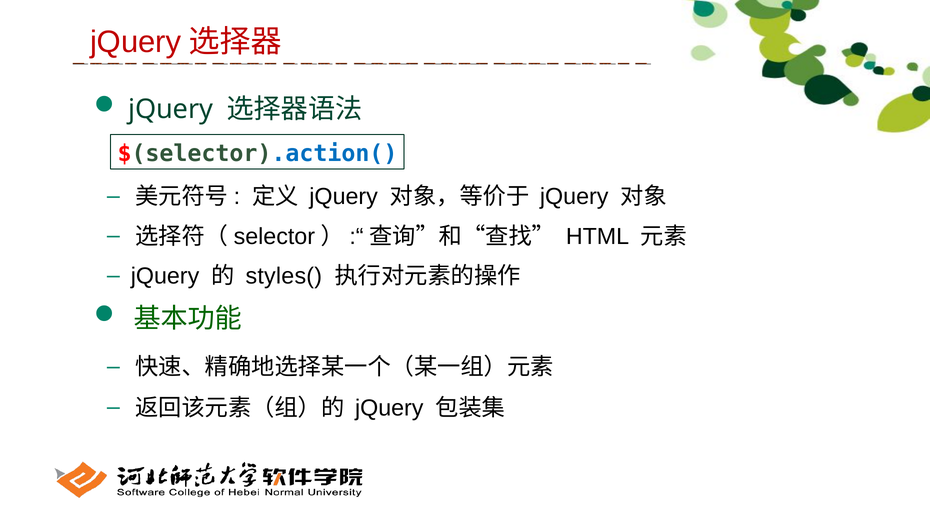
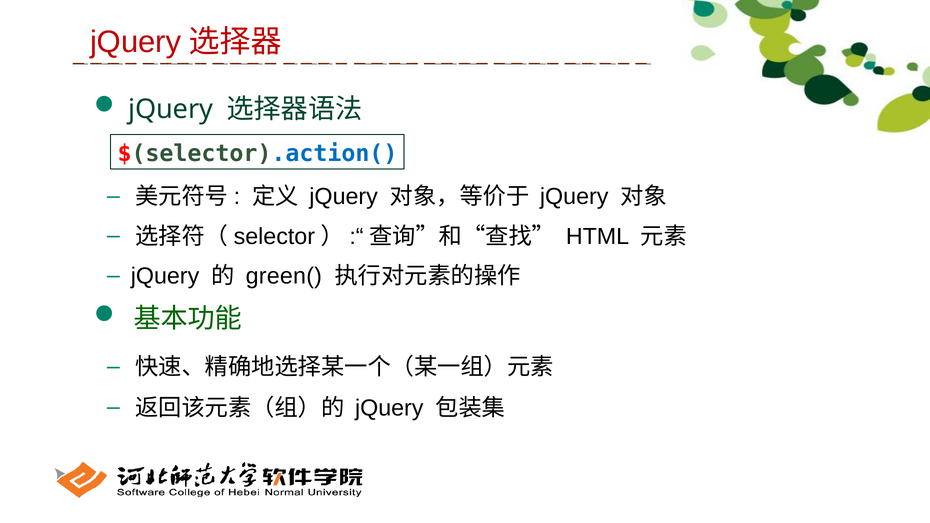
styles(: styles( -> green(
